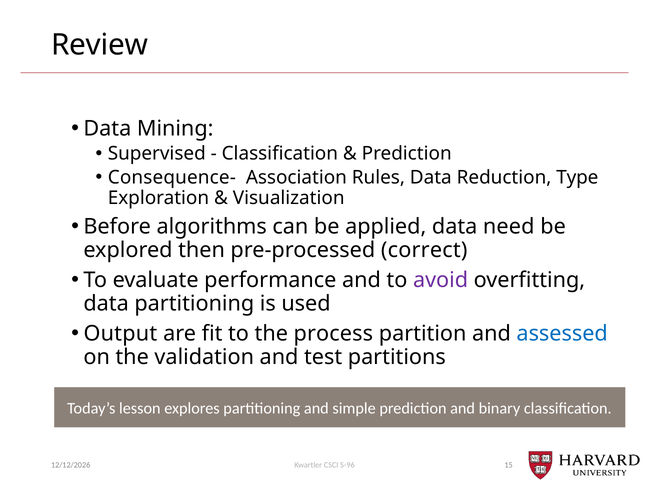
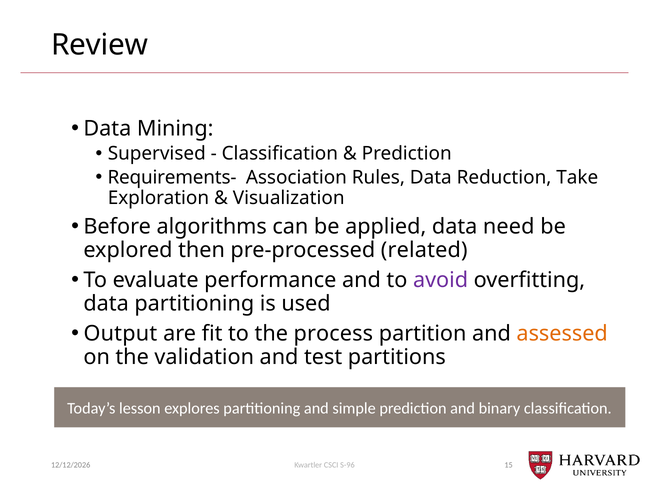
Consequence-: Consequence- -> Requirements-
Type: Type -> Take
correct: correct -> related
assessed colour: blue -> orange
